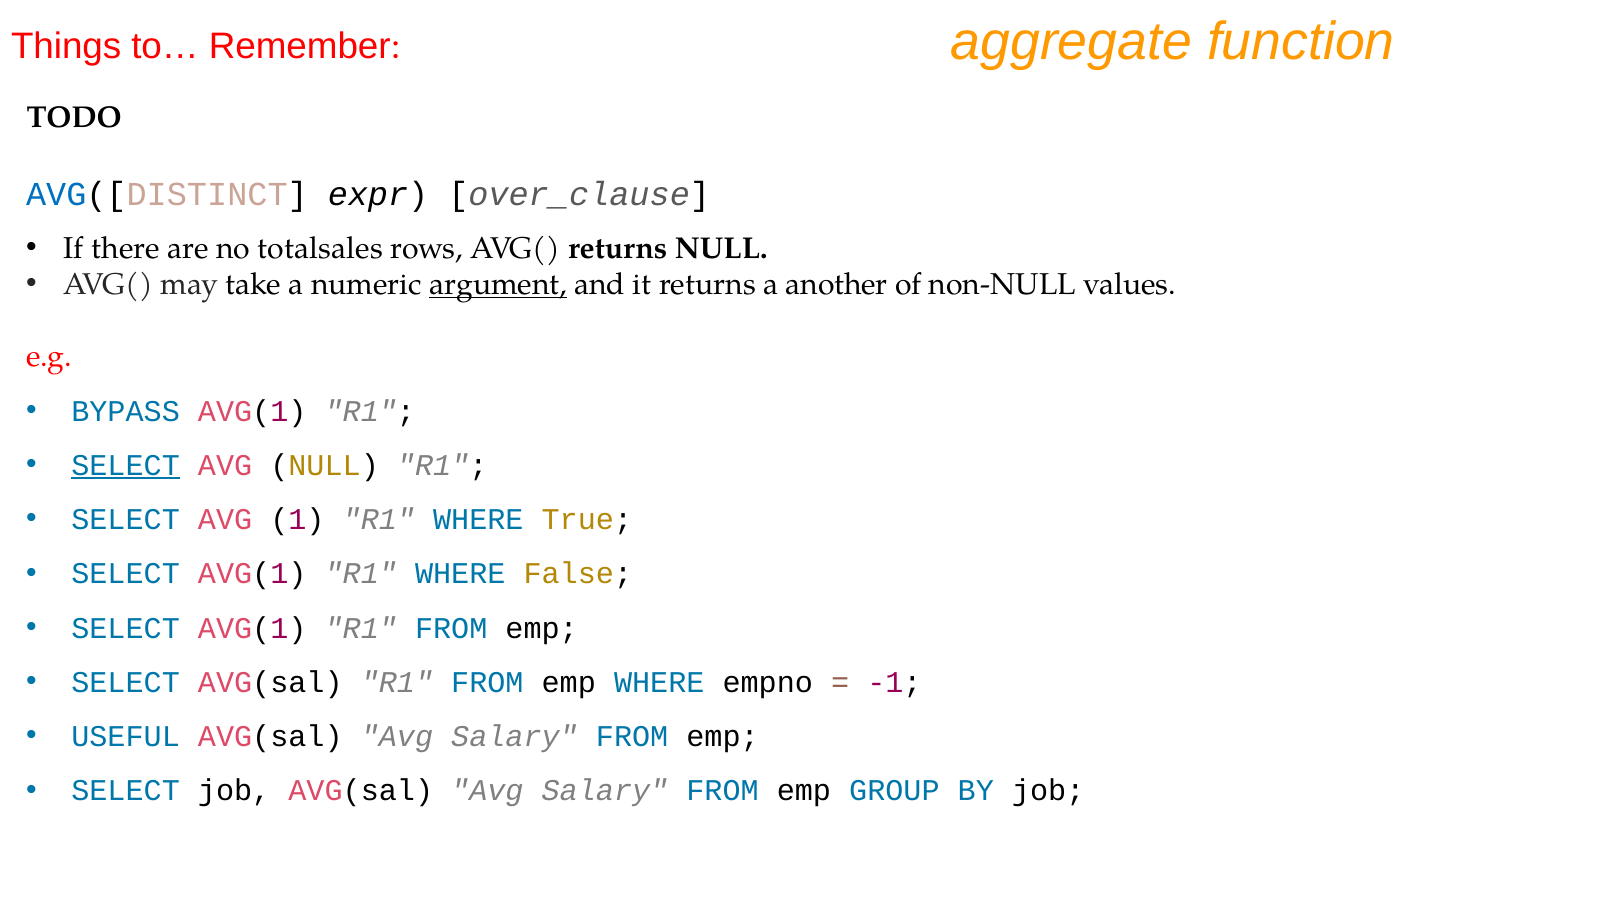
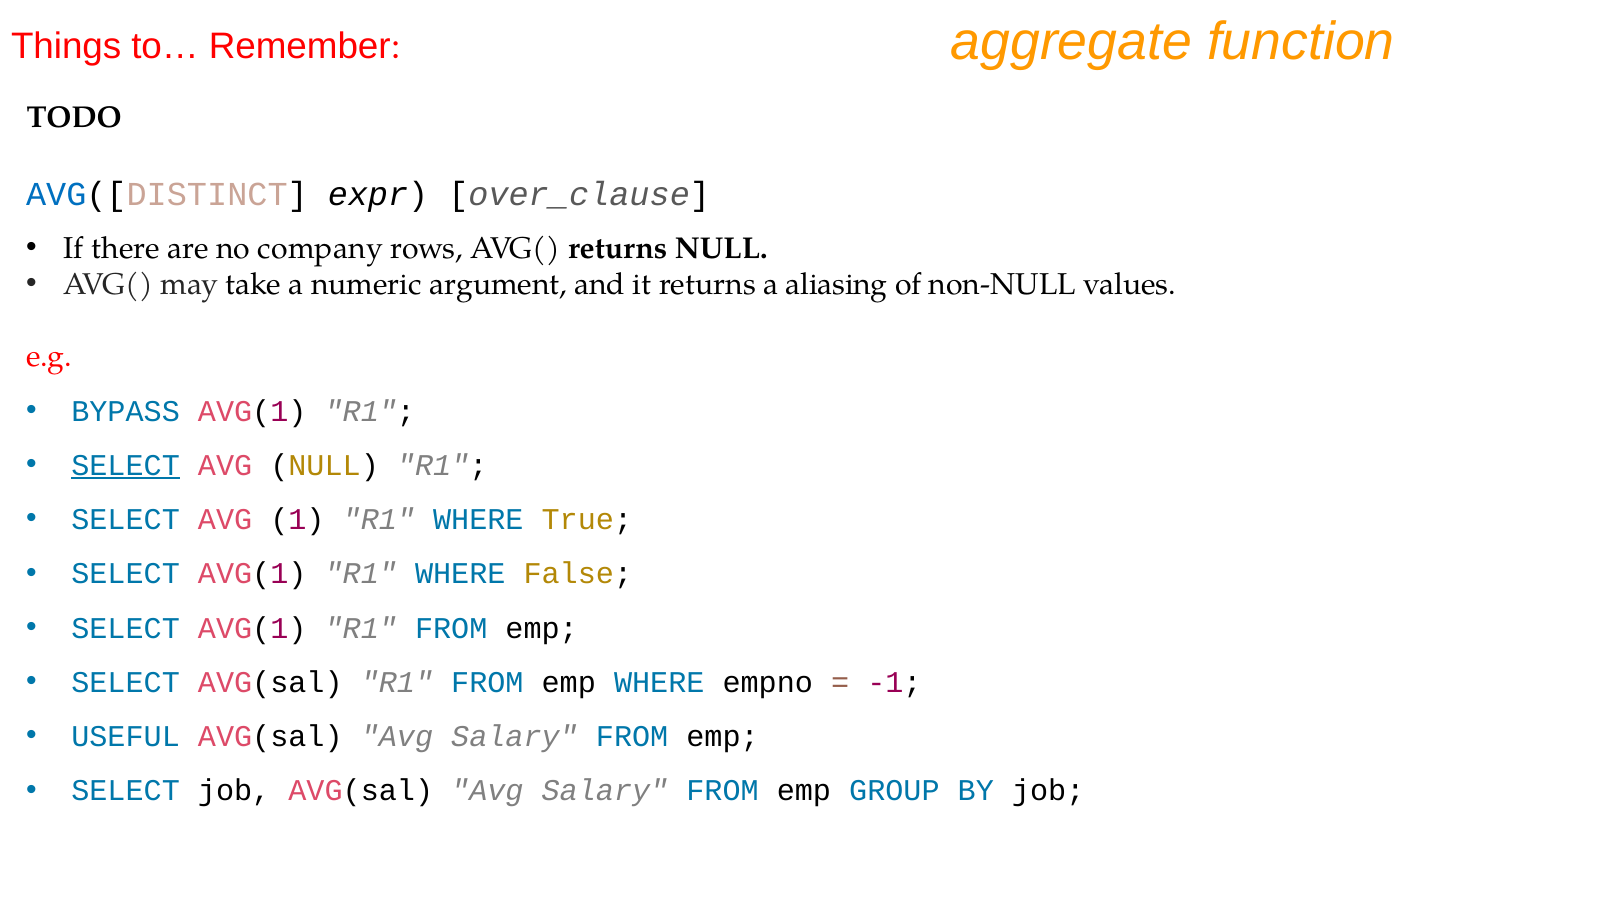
totalsales: totalsales -> company
argument underline: present -> none
another: another -> aliasing
